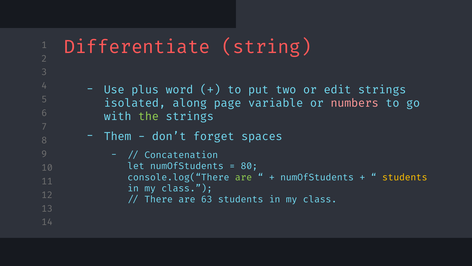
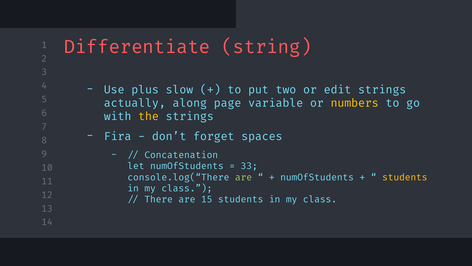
word: word -> slow
isolated: isolated -> actually
numbers colour: pink -> yellow
the colour: light green -> yellow
Them: Them -> Fira
80: 80 -> 33
63: 63 -> 15
